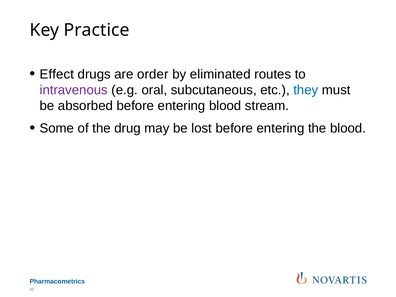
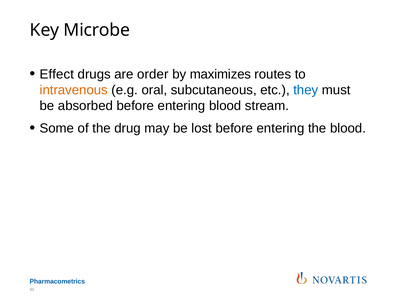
Practice: Practice -> Microbe
eliminated: eliminated -> maximizes
intravenous colour: purple -> orange
